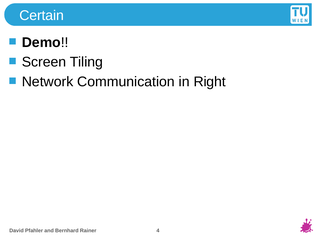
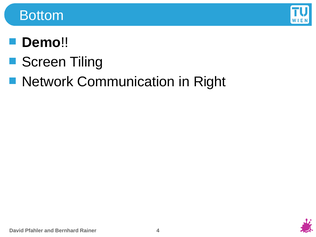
Certain: Certain -> Bottom
